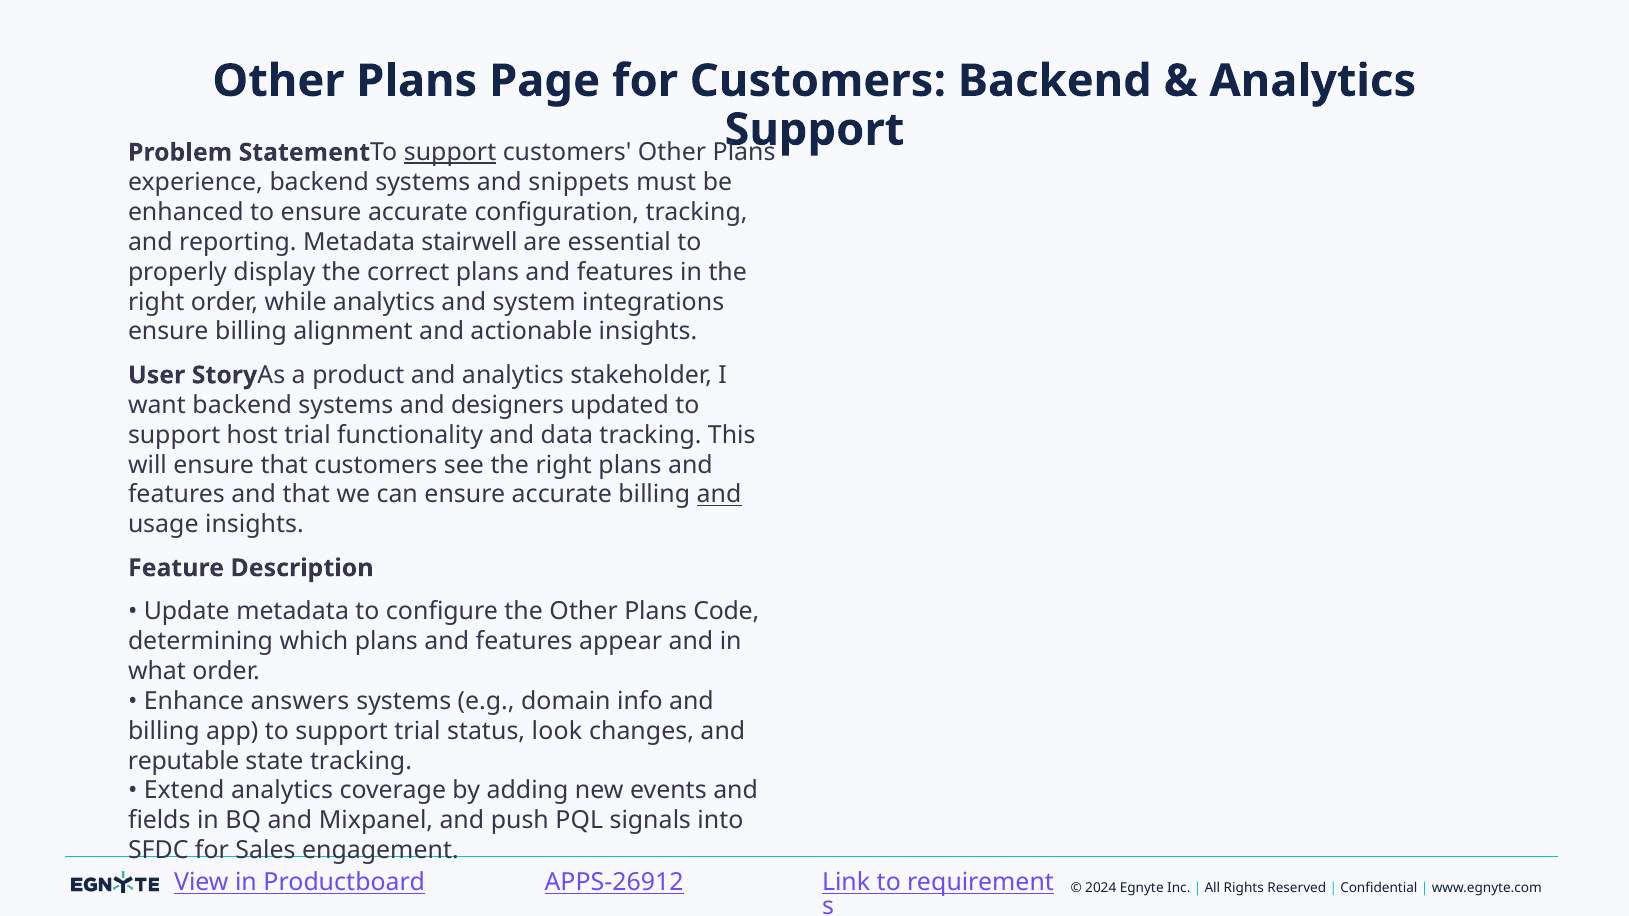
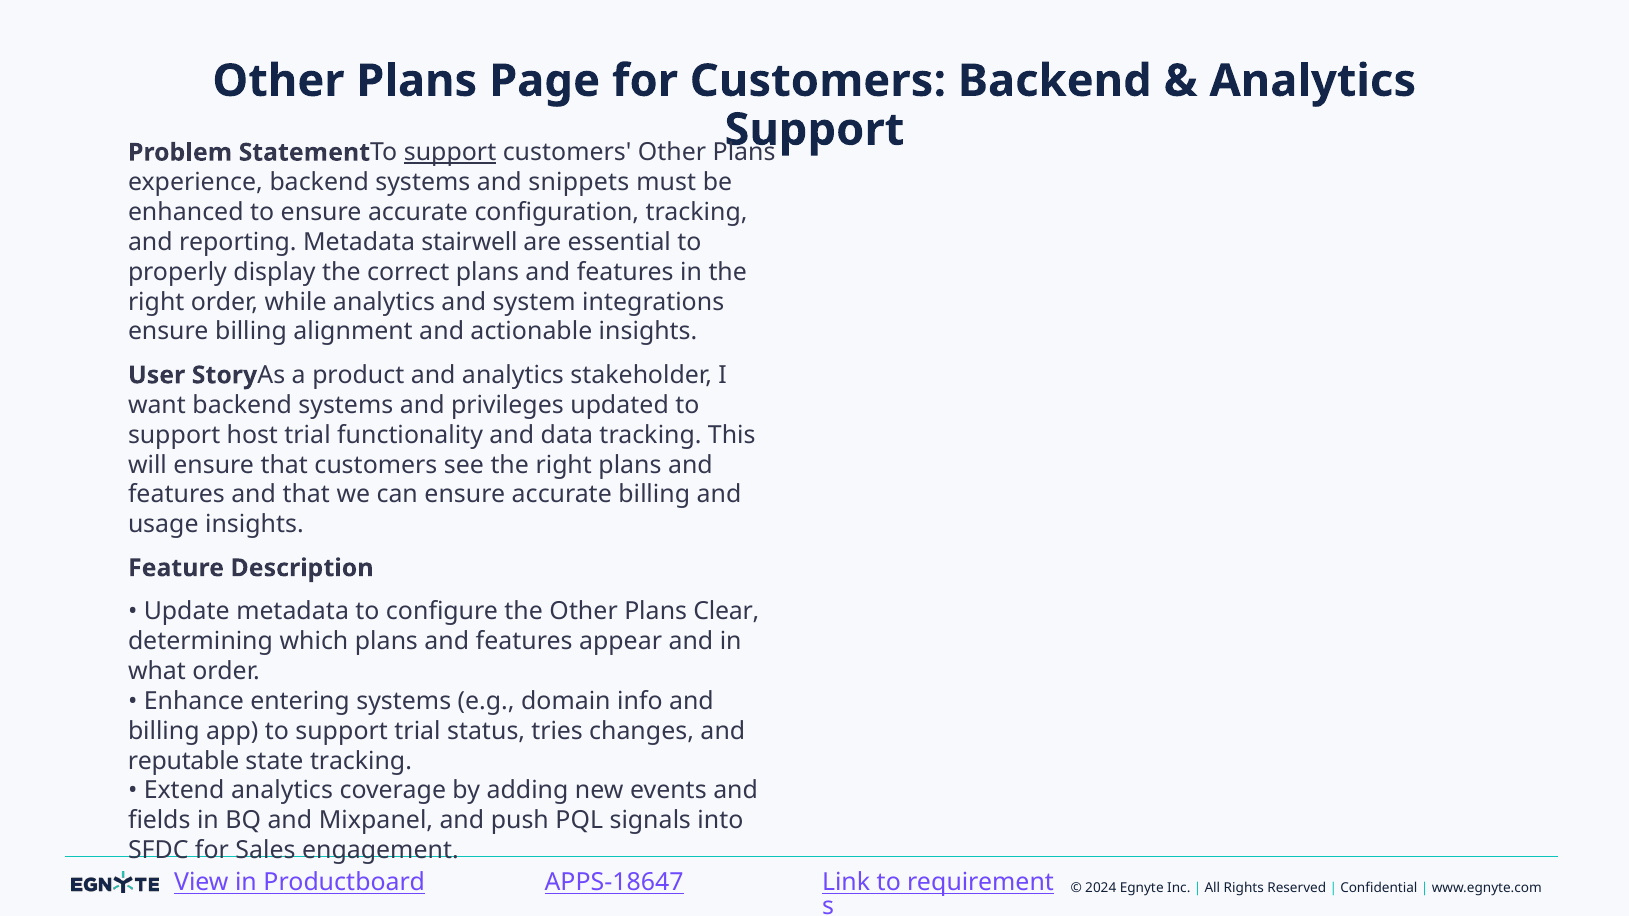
designers: designers -> privileges
and at (719, 495) underline: present -> none
Code: Code -> Clear
answers: answers -> entering
look: look -> tries
APPS-26912: APPS-26912 -> APPS-18647
